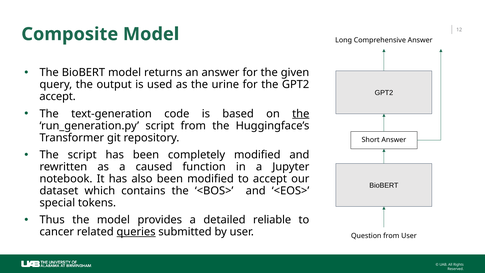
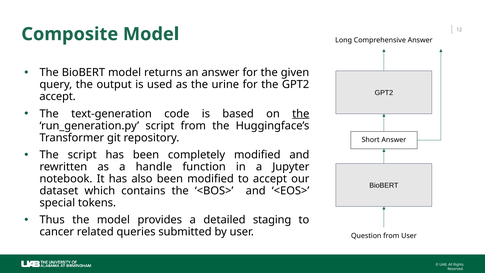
caused: caused -> handle
reliable: reliable -> staging
queries underline: present -> none
